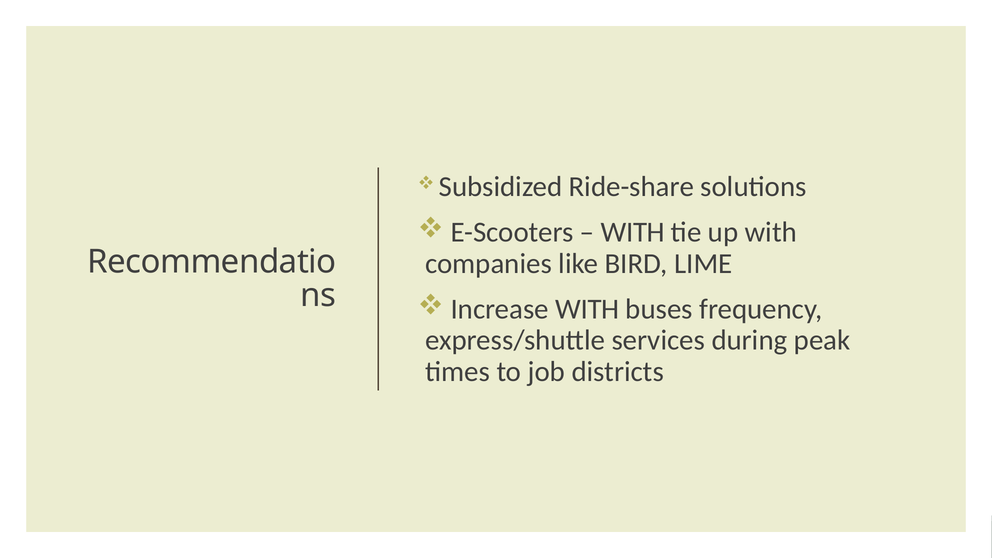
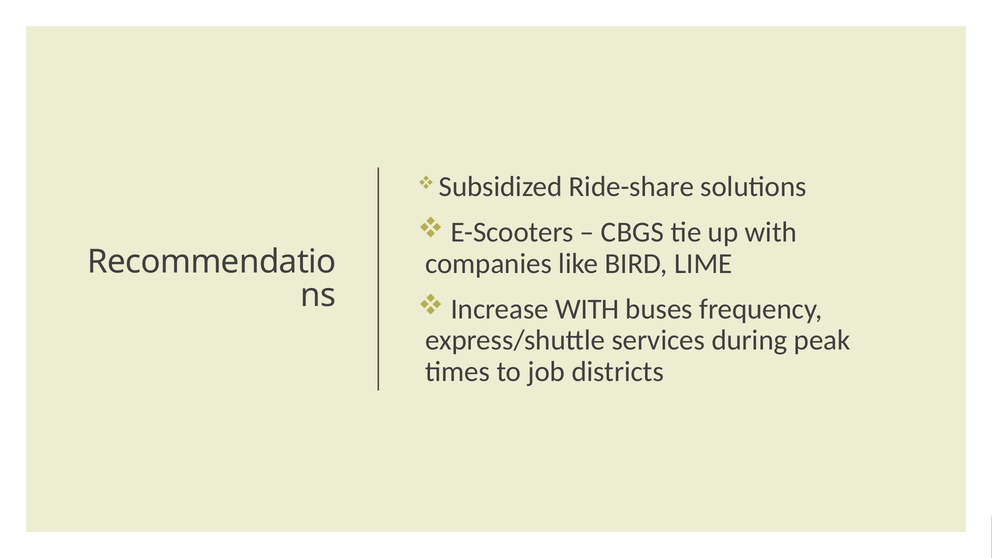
WITH at (633, 232): WITH -> CBGS
